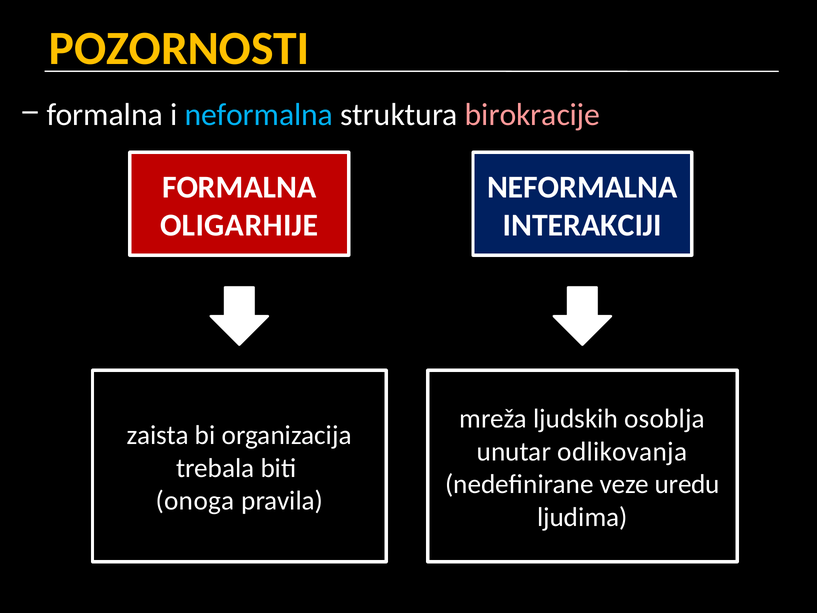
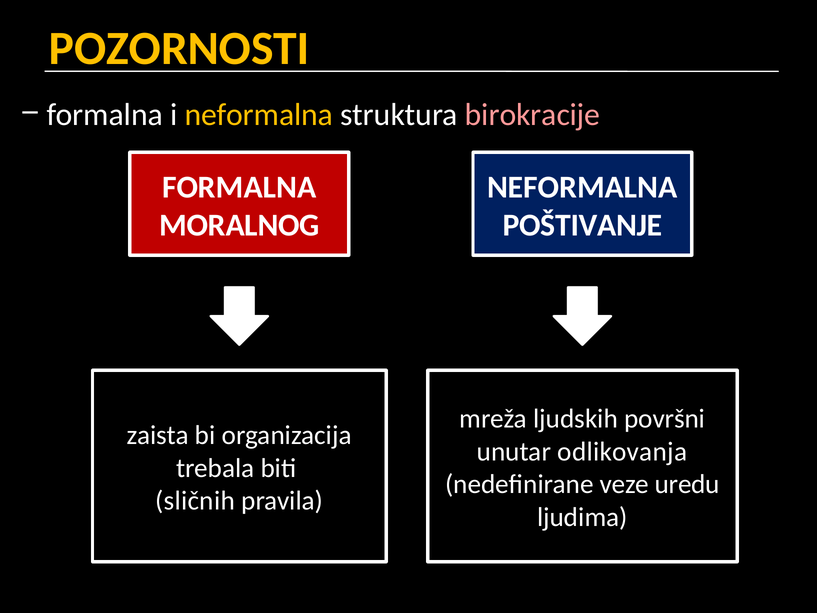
neformalna at (259, 115) colour: light blue -> yellow
OLIGARHIJE: OLIGARHIJE -> MORALNOG
INTERAKCIJI: INTERAKCIJI -> POŠTIVANJE
osoblja: osoblja -> površni
onoga: onoga -> sličnih
